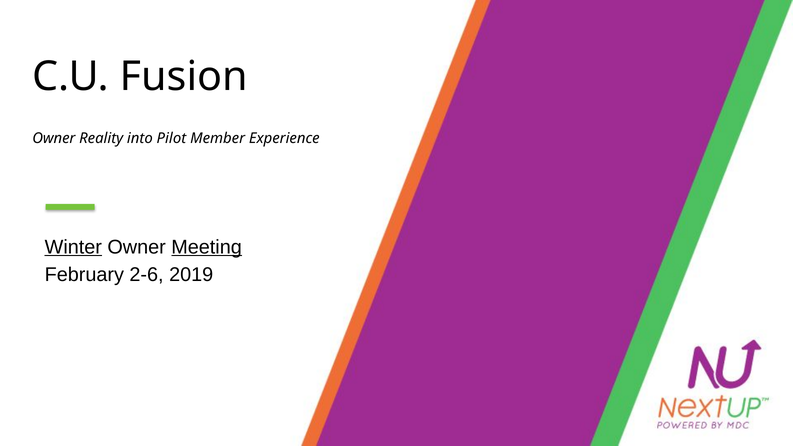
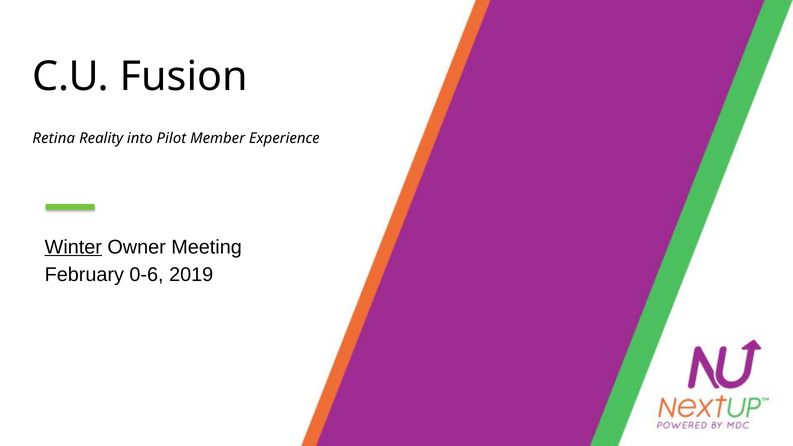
Owner at (54, 138): Owner -> Retina
Meeting underline: present -> none
2-6: 2-6 -> 0-6
